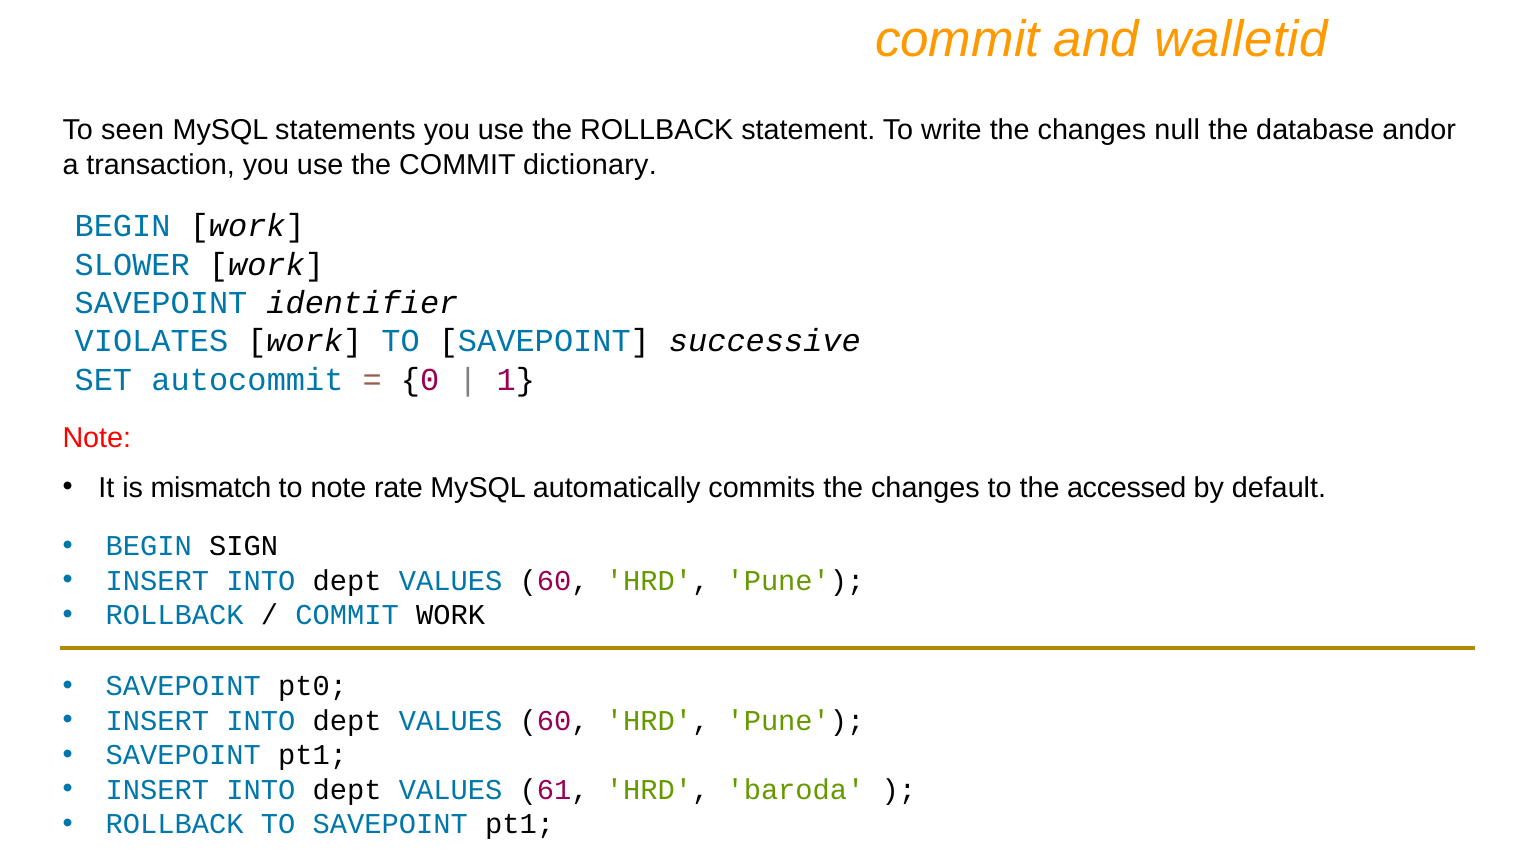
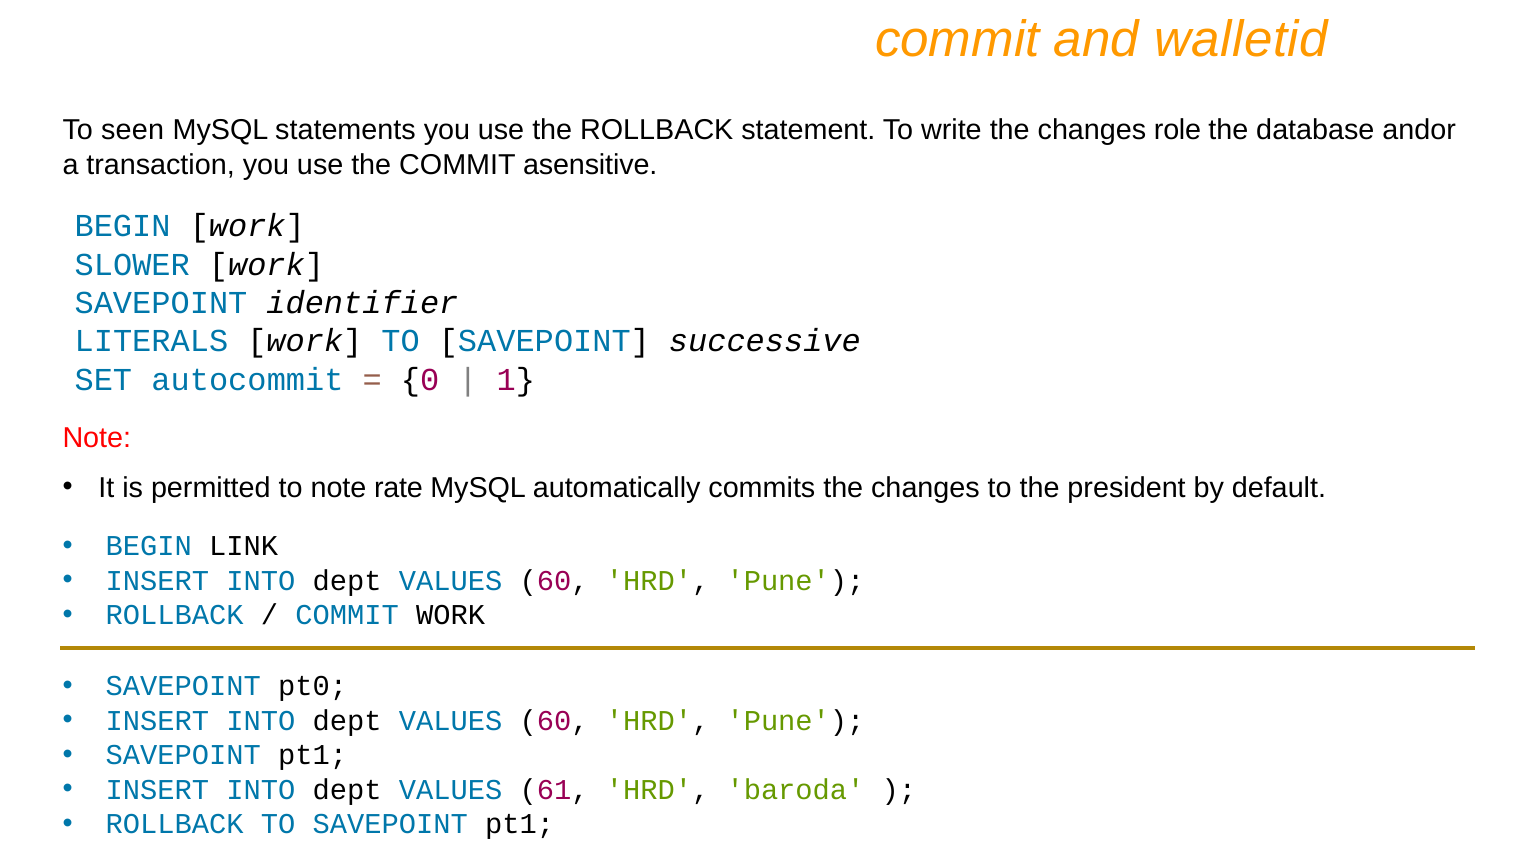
null: null -> role
dictionary: dictionary -> asensitive
VIOLATES: VIOLATES -> LITERALS
mismatch: mismatch -> permitted
accessed: accessed -> president
SIGN: SIGN -> LINK
